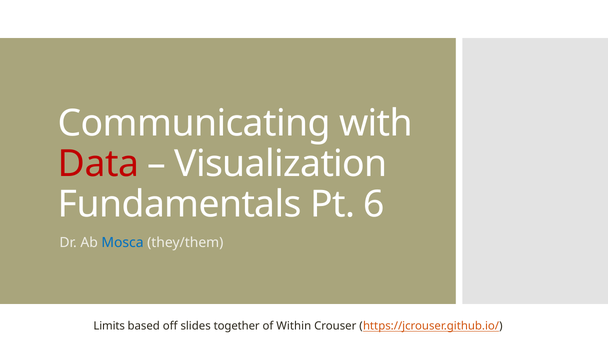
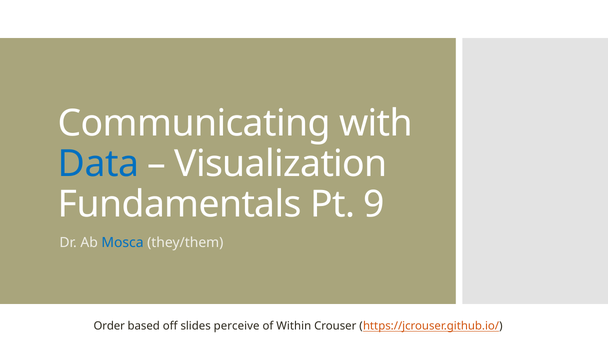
Data colour: red -> blue
6: 6 -> 9
Limits: Limits -> Order
together: together -> perceive
